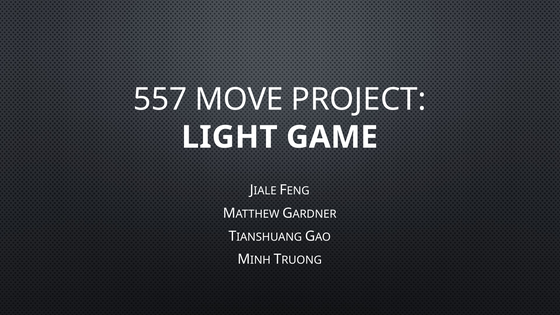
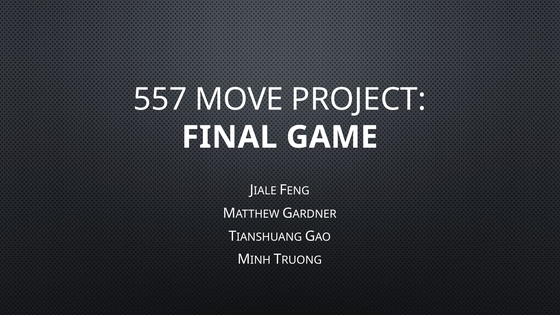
LIGHT: LIGHT -> FINAL
